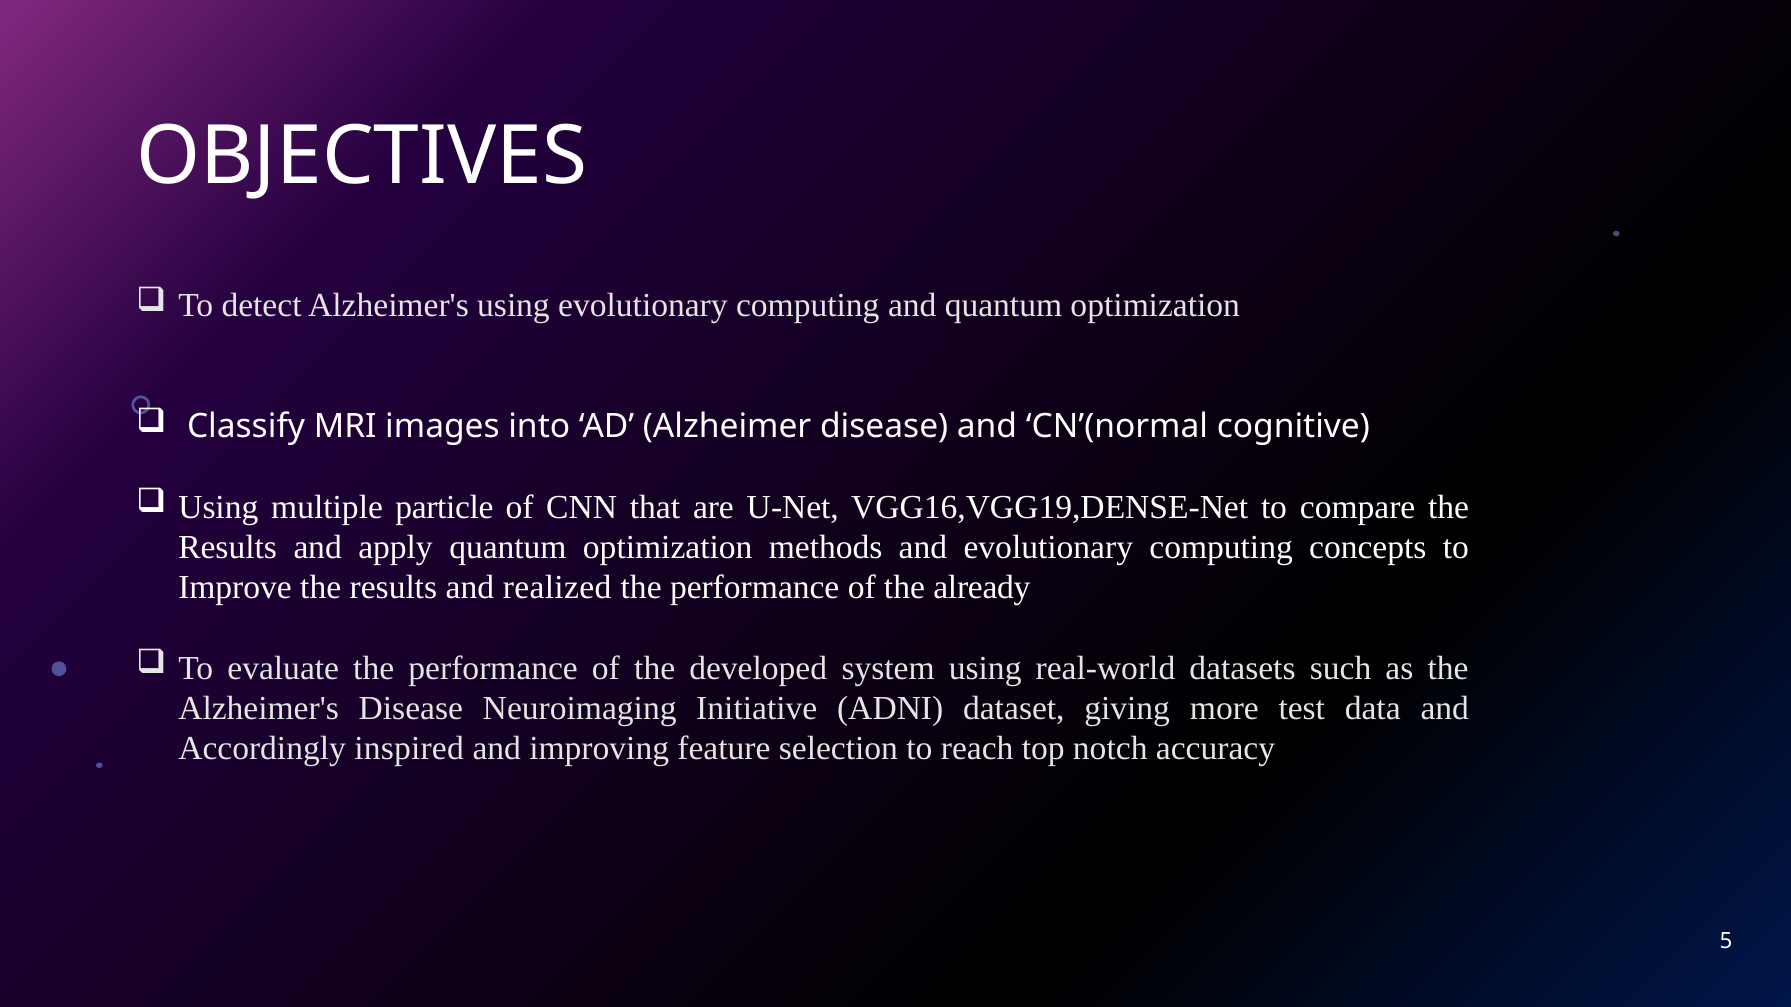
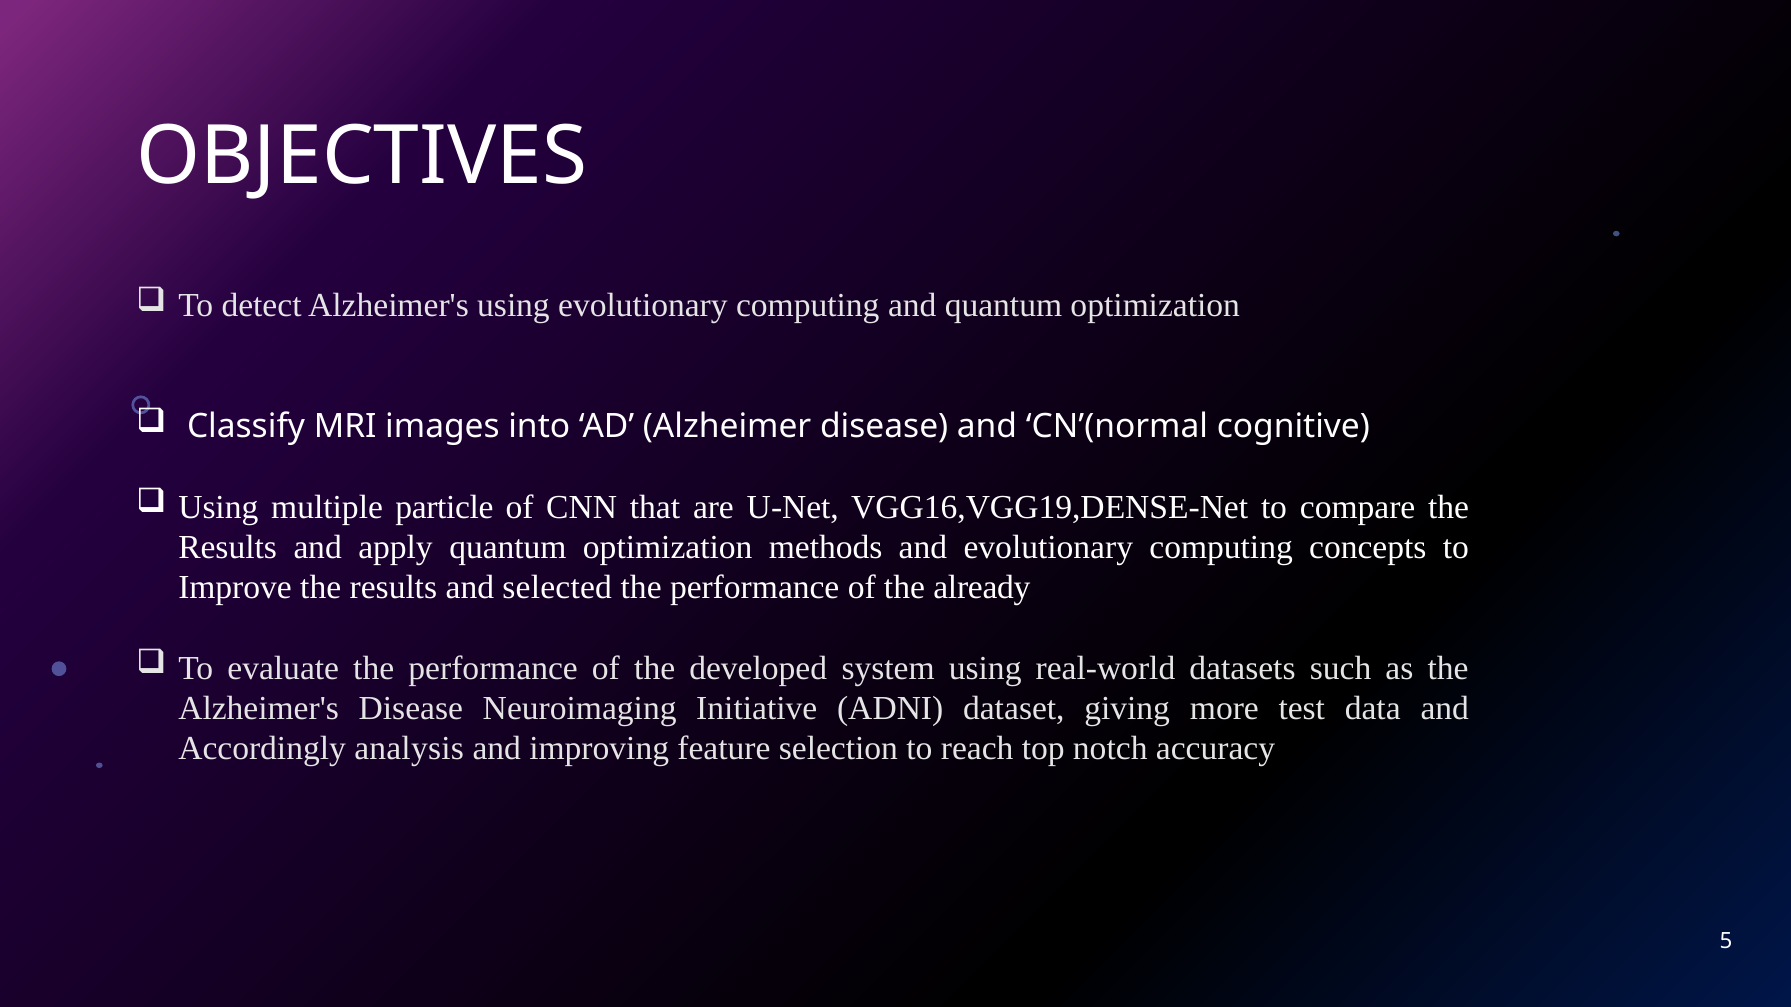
realized: realized -> selected
inspired: inspired -> analysis
